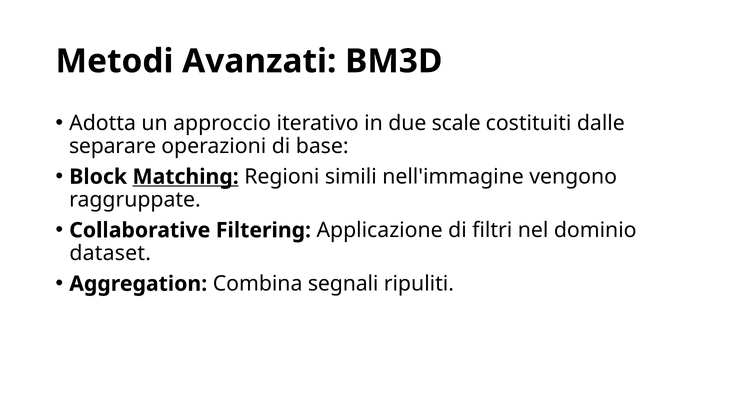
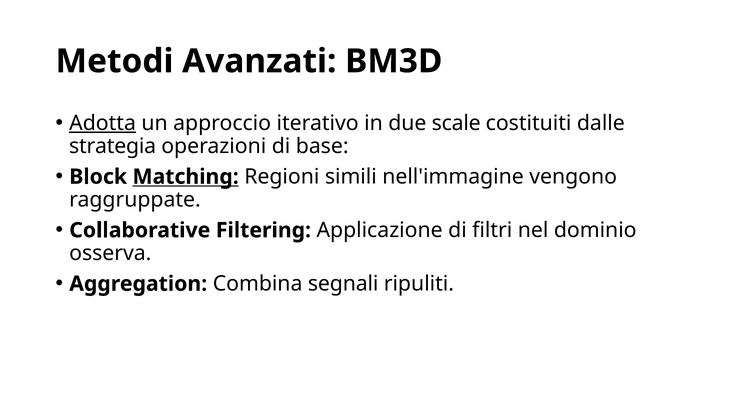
Adotta underline: none -> present
separare: separare -> strategia
dataset: dataset -> osserva
